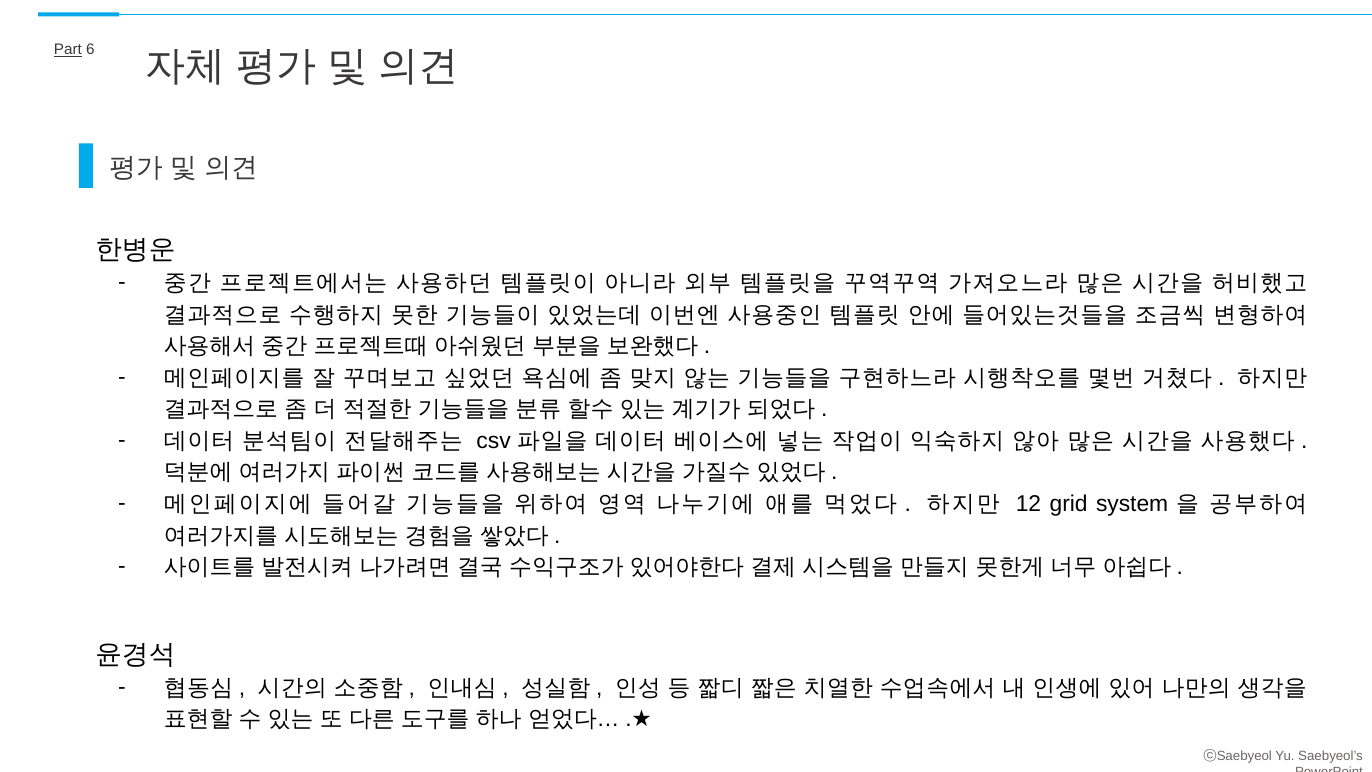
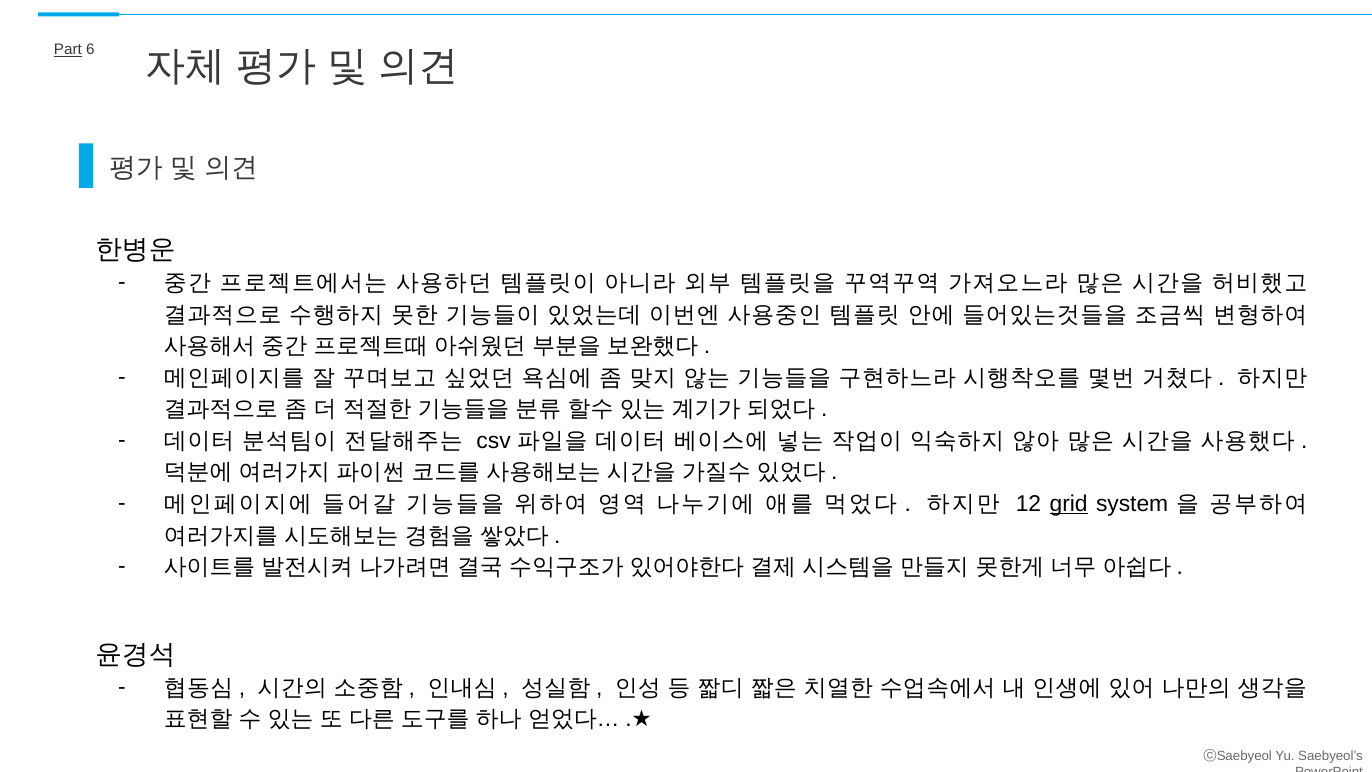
grid underline: none -> present
